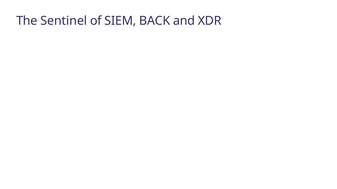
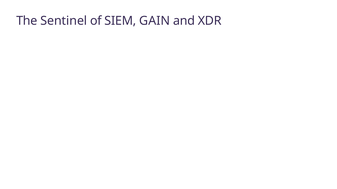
BACK: BACK -> GAIN
